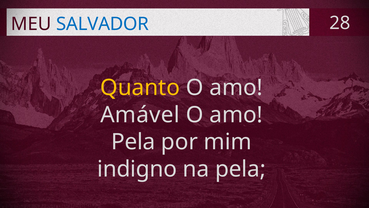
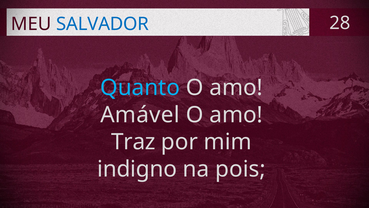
Quanto colour: yellow -> light blue
Pela at (133, 142): Pela -> Traz
na pela: pela -> pois
